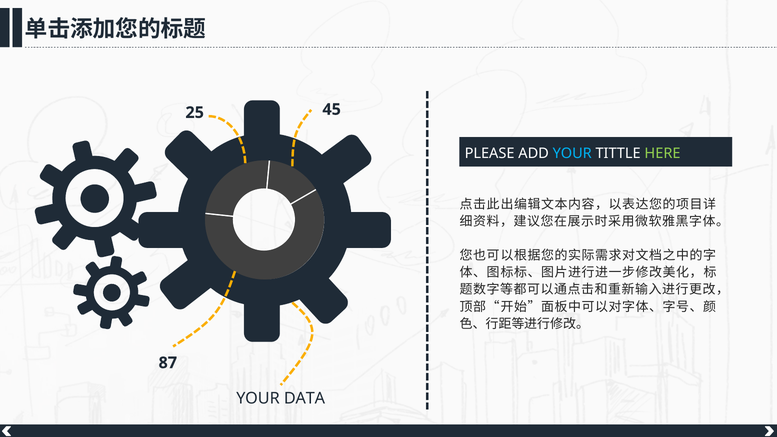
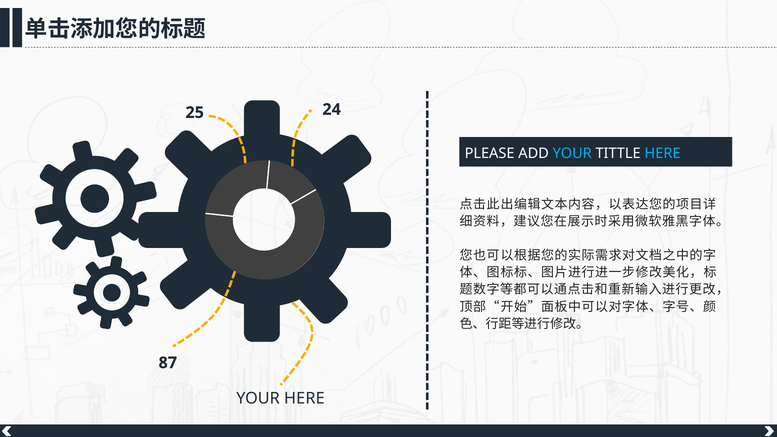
45: 45 -> 24
HERE at (663, 154) colour: light green -> light blue
YOUR DATA: DATA -> HERE
